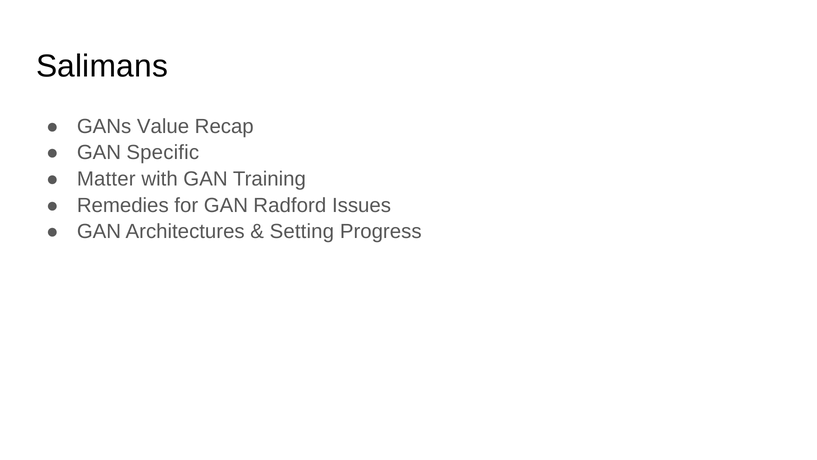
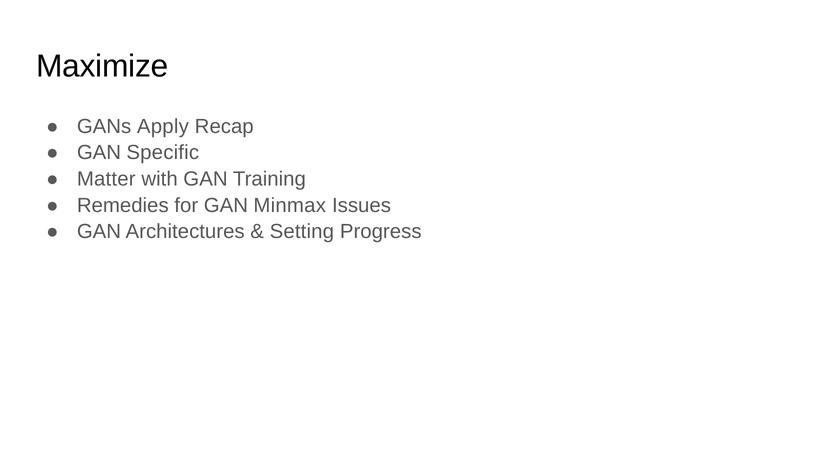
Salimans: Salimans -> Maximize
Value: Value -> Apply
Radford: Radford -> Minmax
